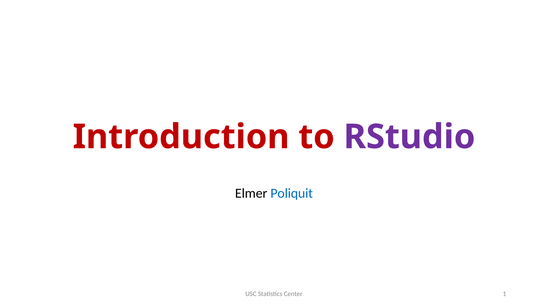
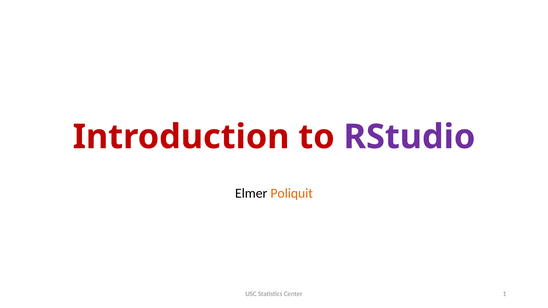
Poliquit colour: blue -> orange
